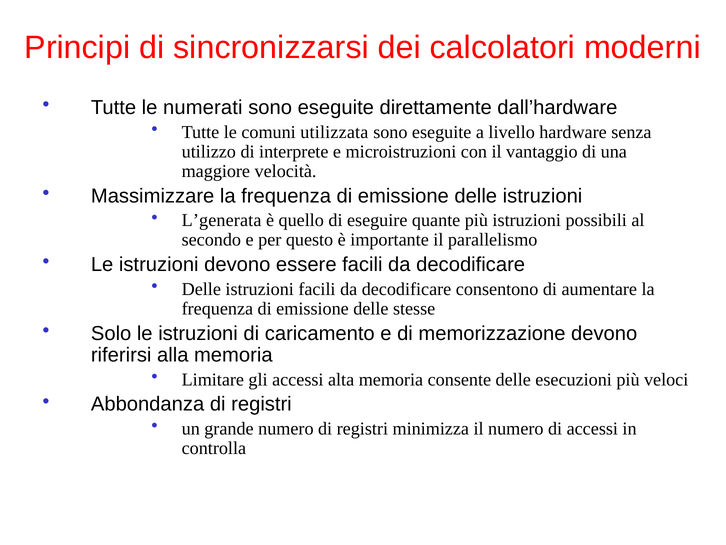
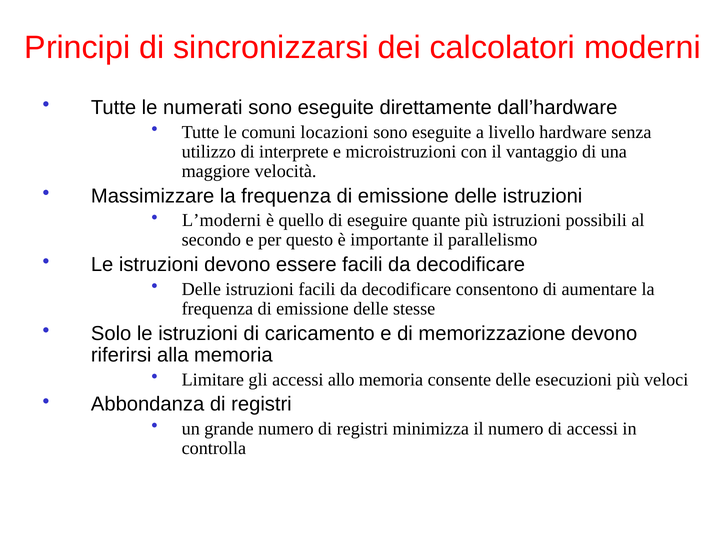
utilizzata: utilizzata -> locazioni
L’generata: L’generata -> L’moderni
alta: alta -> allo
